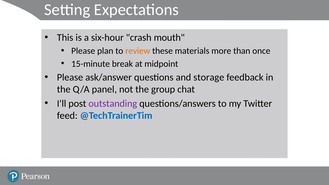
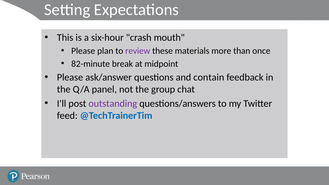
review colour: orange -> purple
15-minute: 15-minute -> 82-minute
storage: storage -> contain
